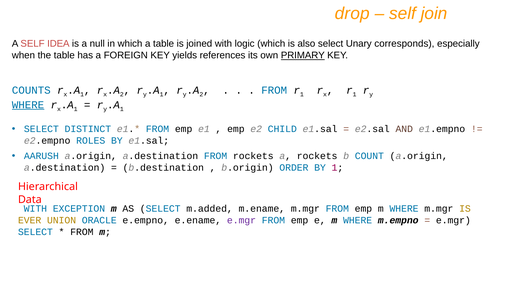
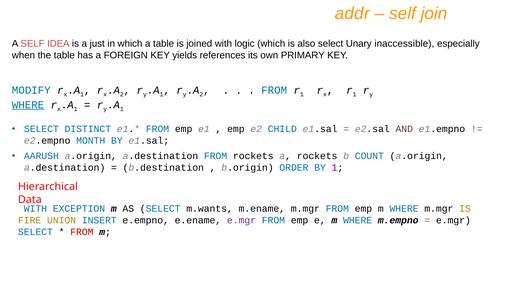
drop: drop -> addr
null: null -> just
corresponds: corresponds -> inaccessible
PRIMARY underline: present -> none
COUNTS: COUNTS -> MODIFY
ROLES: ROLES -> MONTH
m.added: m.added -> m.wants
EVER: EVER -> FIRE
ORACLE: ORACLE -> INSERT
FROM at (82, 232) colour: black -> red
